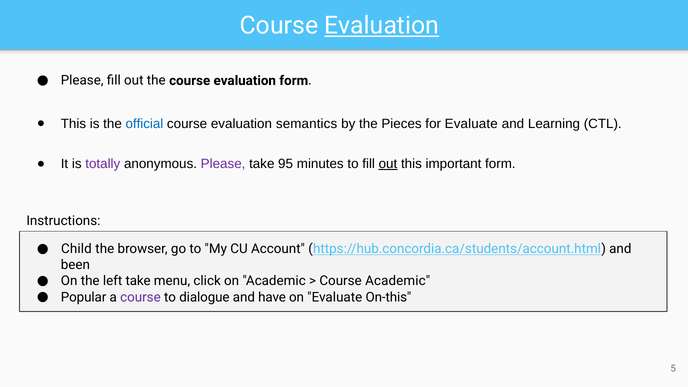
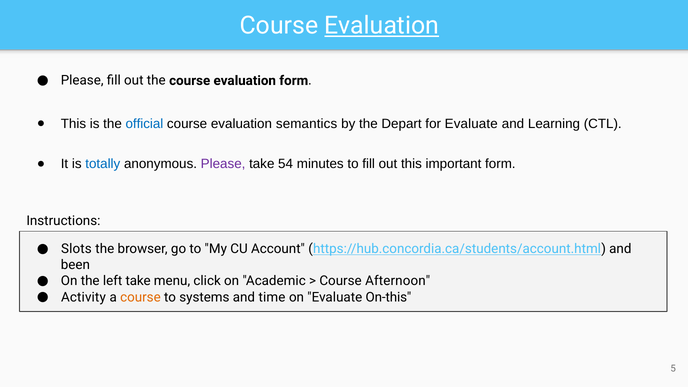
Pieces: Pieces -> Depart
totally colour: purple -> blue
95: 95 -> 54
out at (388, 164) underline: present -> none
Child: Child -> Slots
Course Academic: Academic -> Afternoon
Popular: Popular -> Activity
course at (140, 297) colour: purple -> orange
dialogue: dialogue -> systems
have: have -> time
